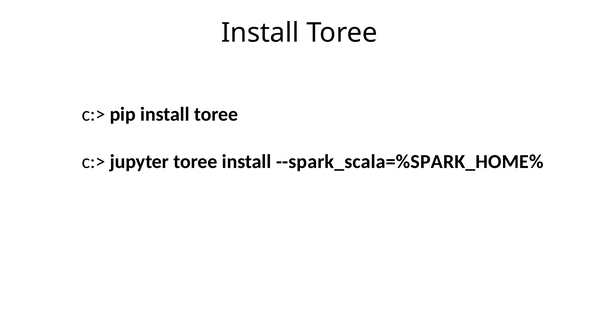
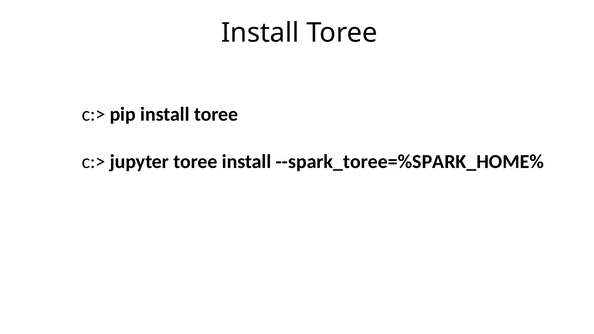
--spark_scala=%SPARK_HOME%: --spark_scala=%SPARK_HOME% -> --spark_toree=%SPARK_HOME%
